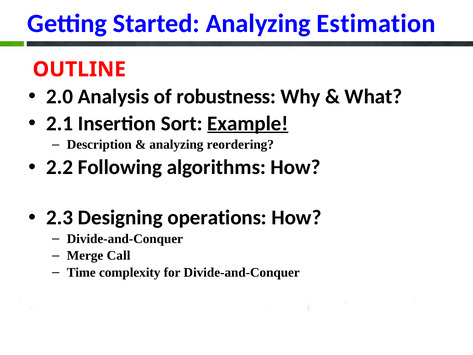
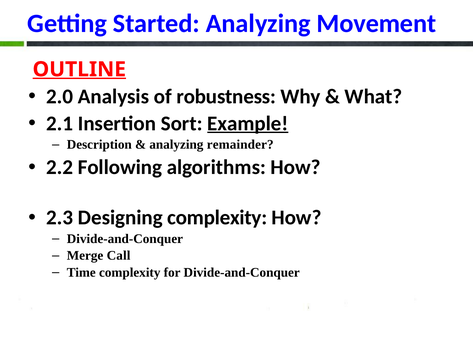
Estimation: Estimation -> Movement
OUTLINE underline: none -> present
reordering: reordering -> remainder
Designing operations: operations -> complexity
